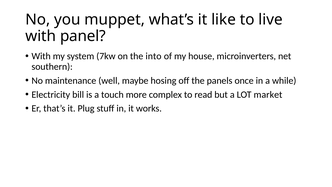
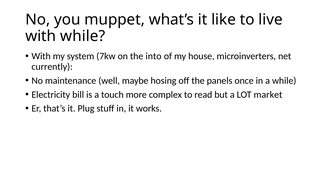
with panel: panel -> while
southern: southern -> currently
